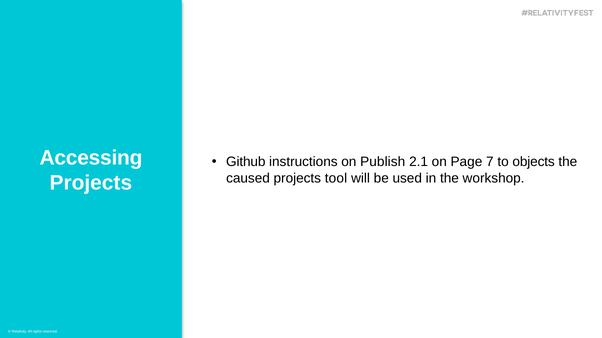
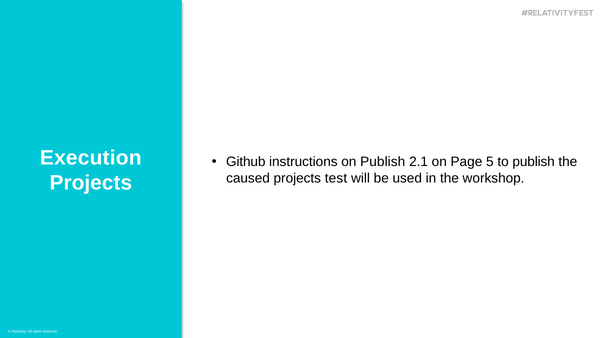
Accessing: Accessing -> Execution
7: 7 -> 5
to objects: objects -> publish
tool: tool -> test
